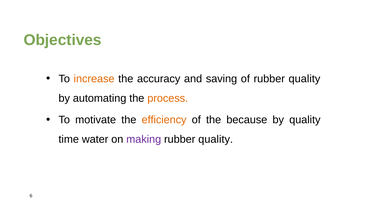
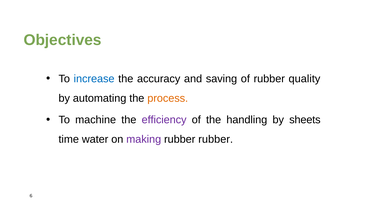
increase colour: orange -> blue
motivate: motivate -> machine
efficiency colour: orange -> purple
because: because -> handling
by quality: quality -> sheets
quality at (216, 139): quality -> rubber
